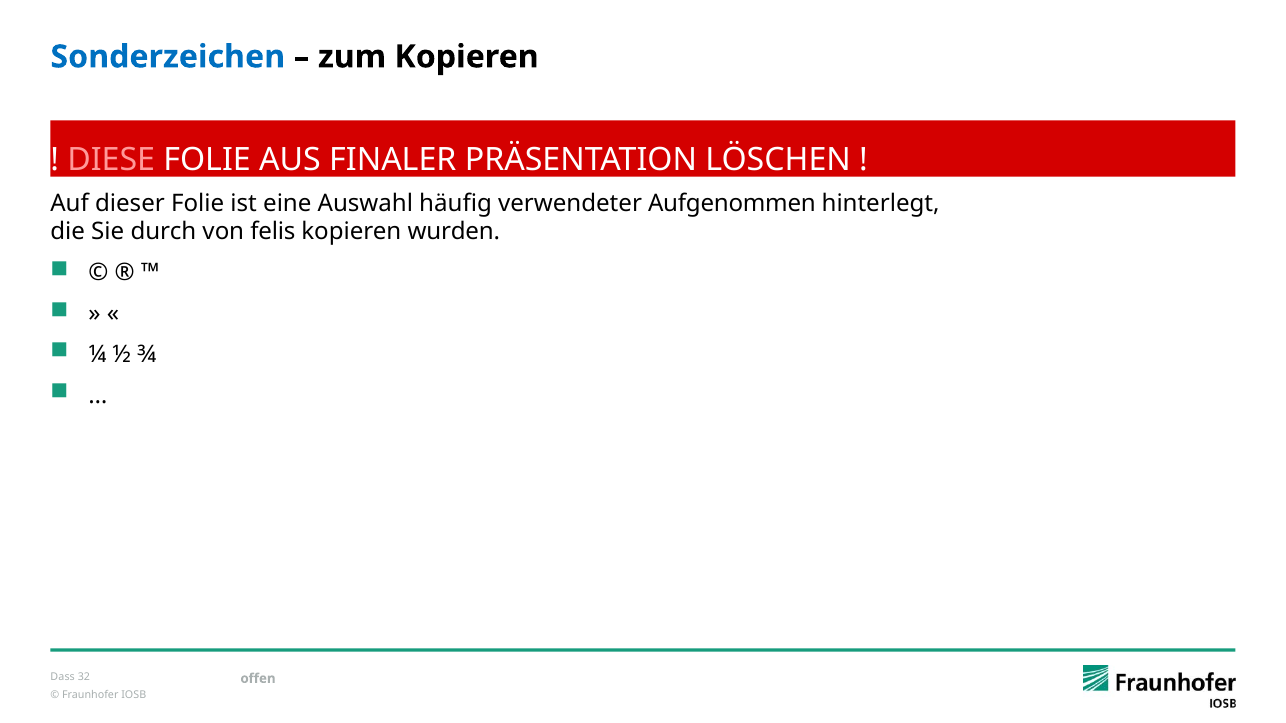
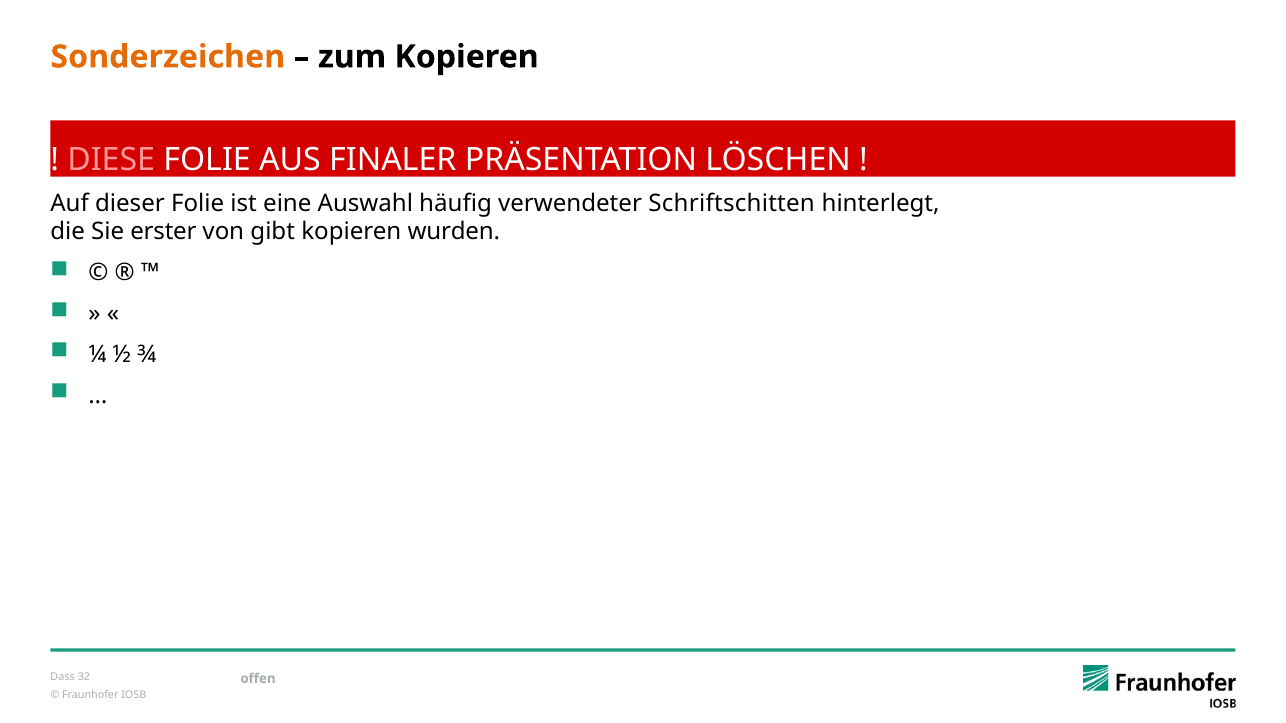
Sonderzeichen colour: blue -> orange
Aufgenommen: Aufgenommen -> Schriftschitten
durch: durch -> erster
felis: felis -> gibt
